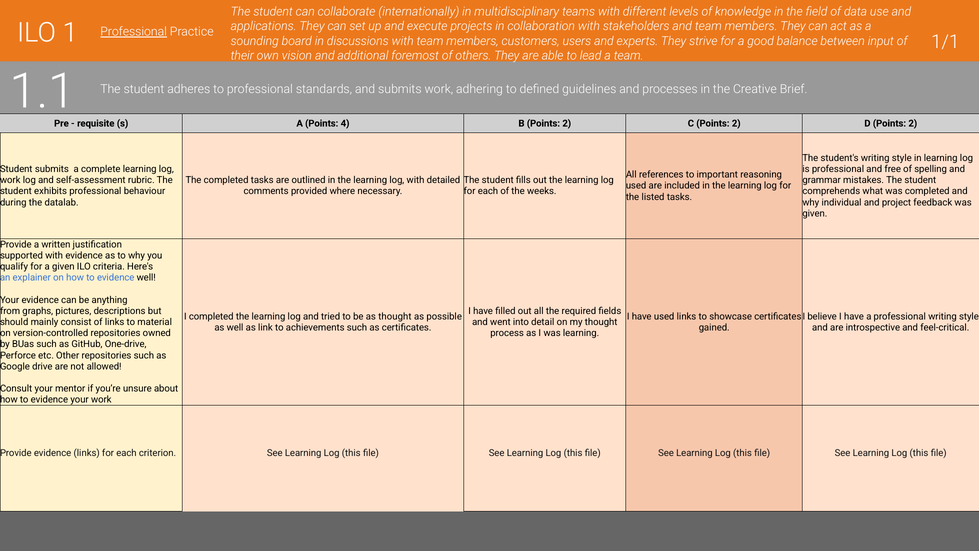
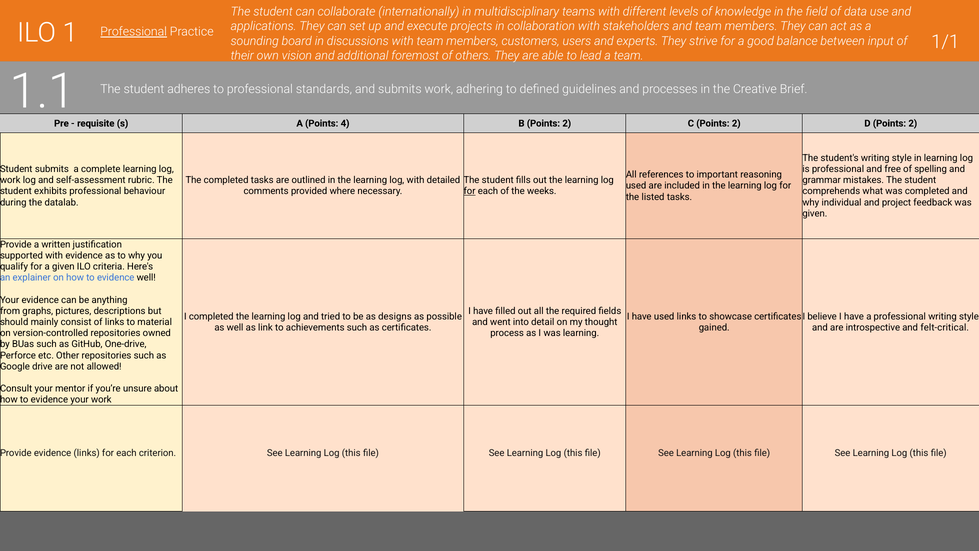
for at (470, 191) underline: none -> present
as thought: thought -> designs
feel-critical: feel-critical -> felt-critical
